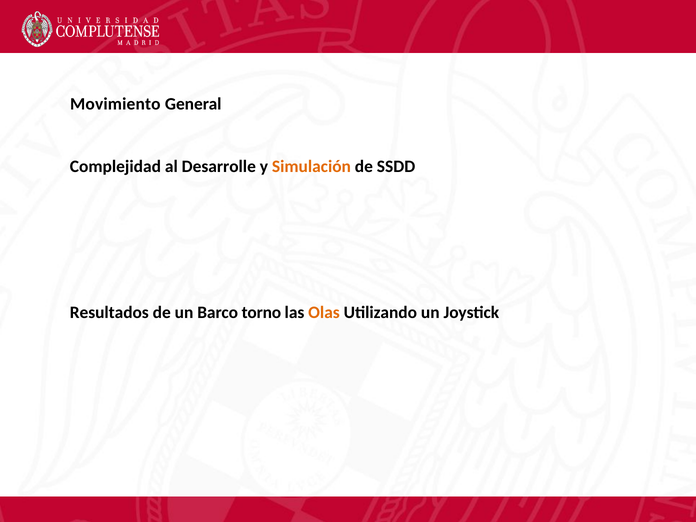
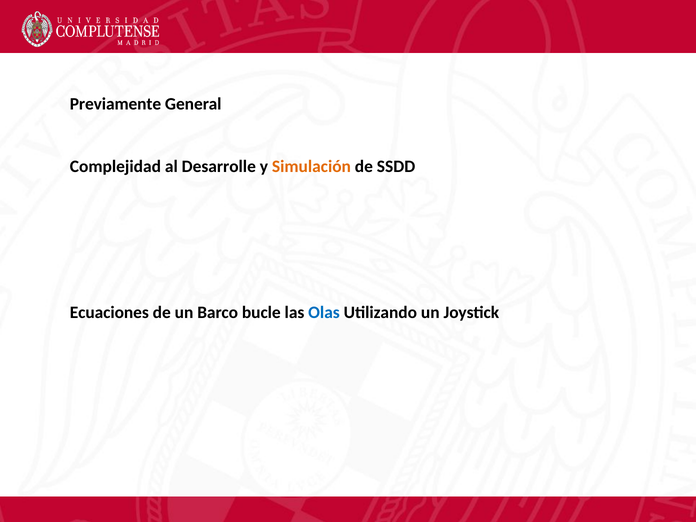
Movimiento: Movimiento -> Previamente
Resultados: Resultados -> Ecuaciones
torno: torno -> bucle
Olas colour: orange -> blue
